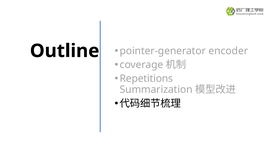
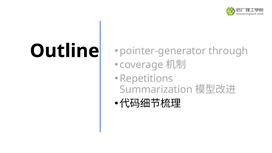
encoder: encoder -> through
